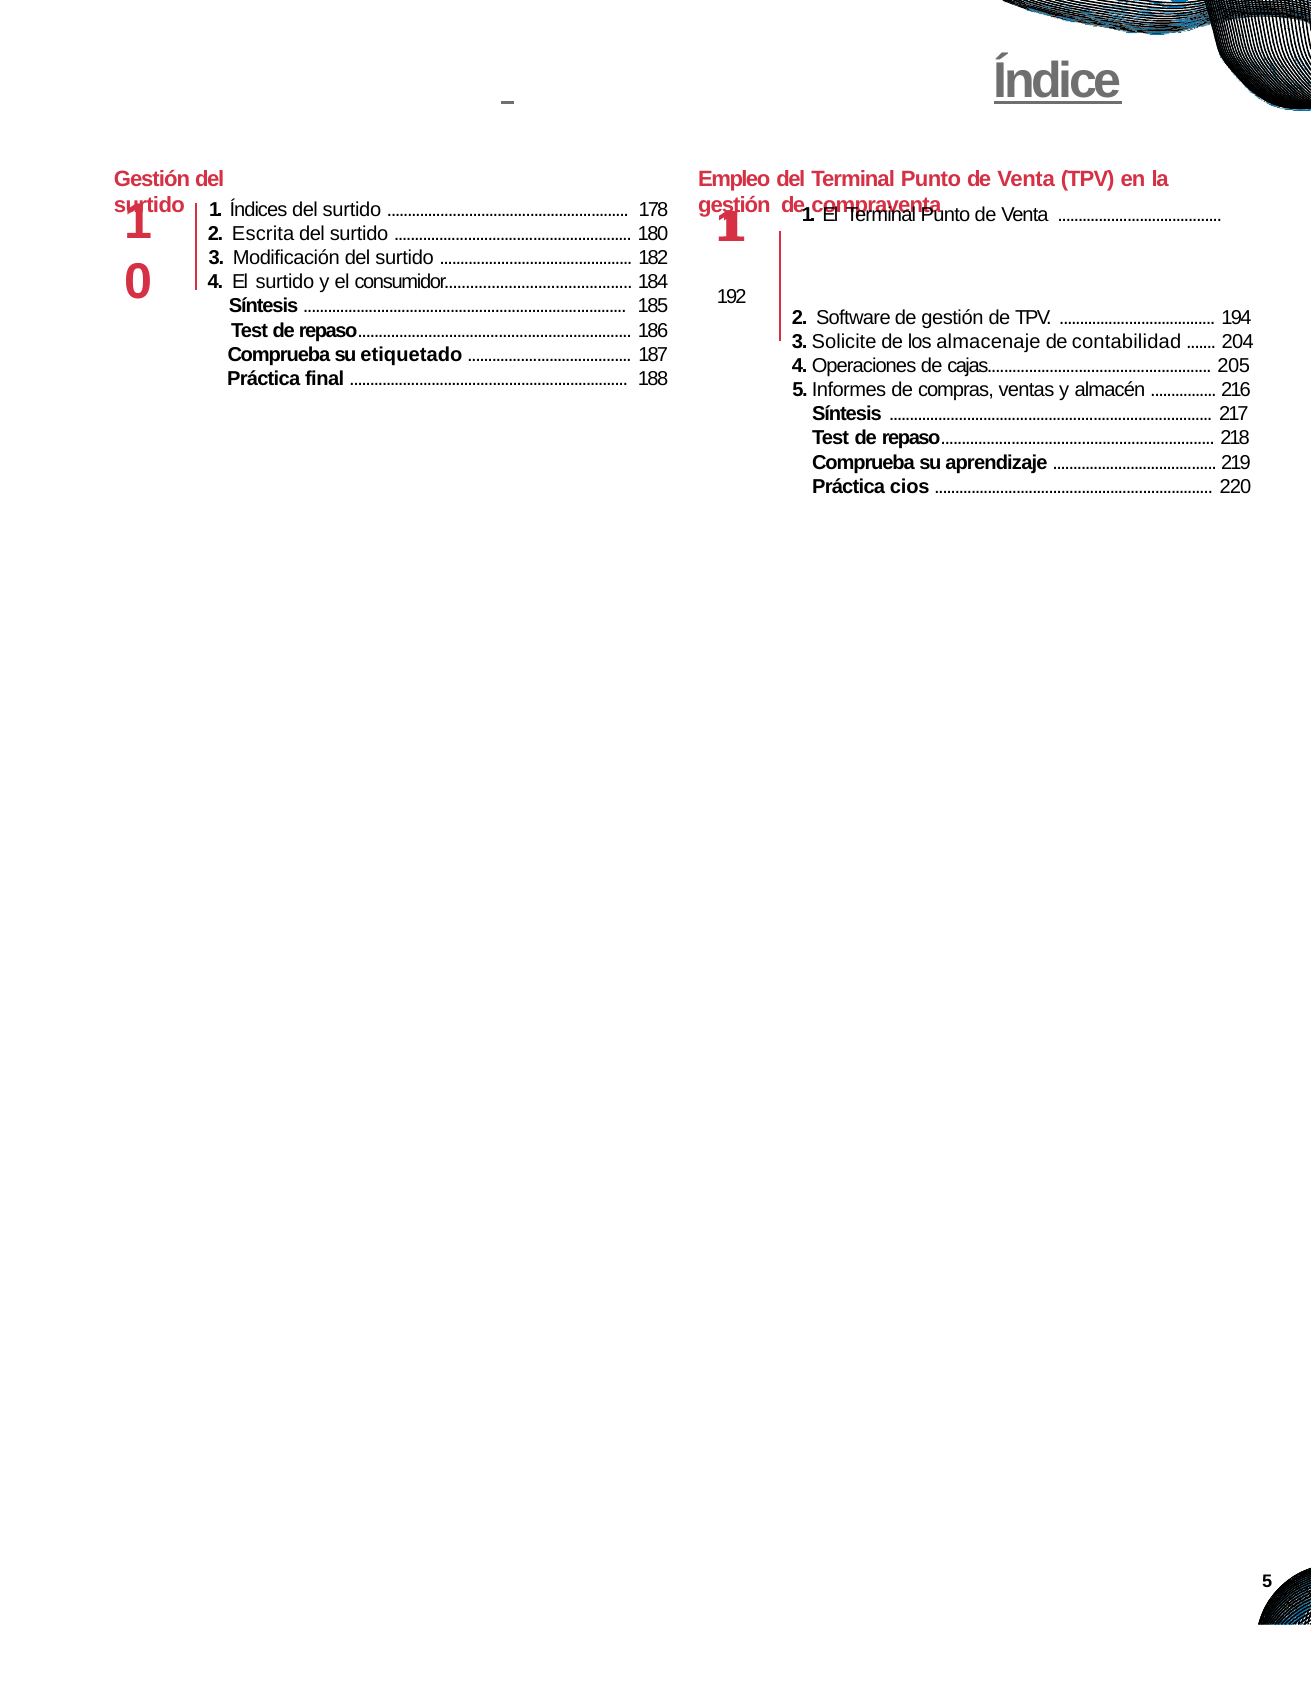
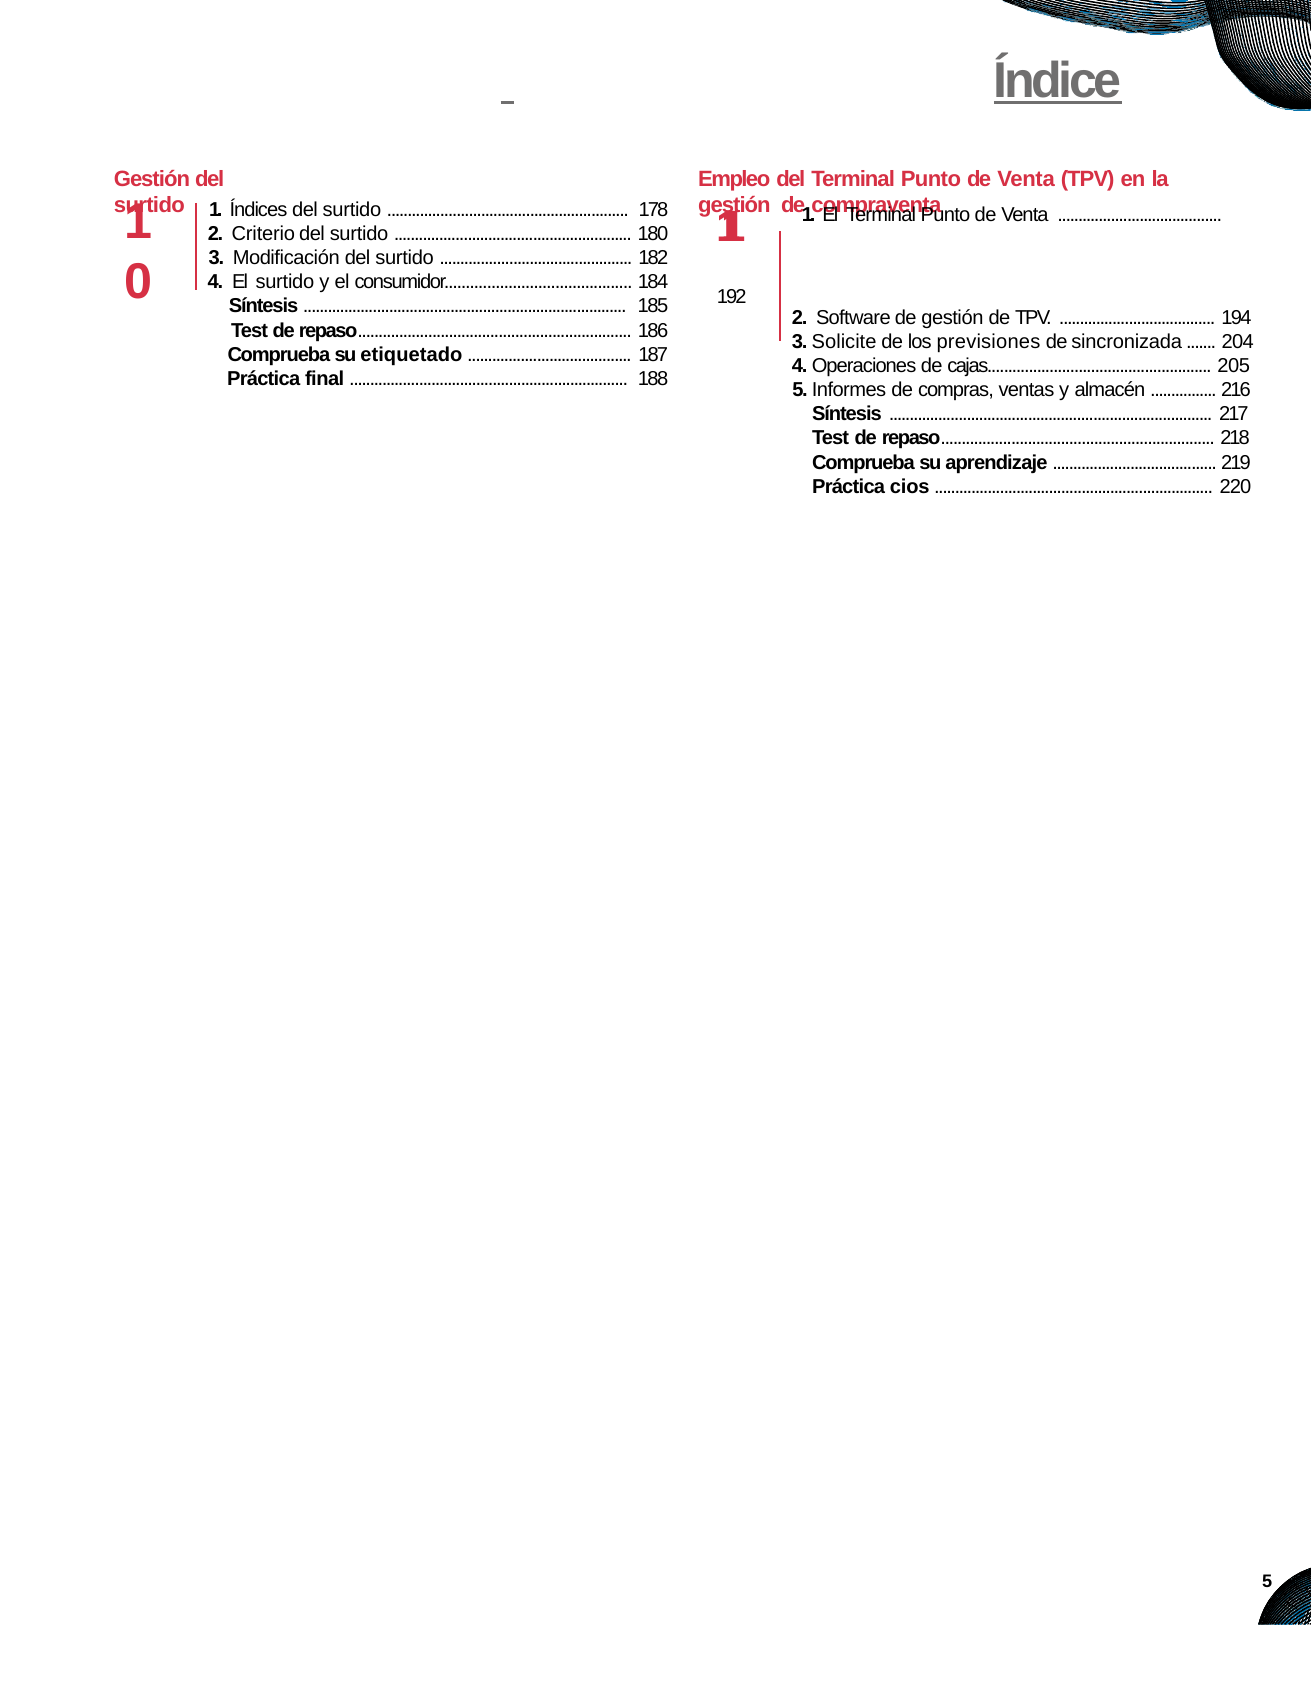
Escrita: Escrita -> Criterio
almacenaje: almacenaje -> previsiones
contabilidad: contabilidad -> sincronizada
